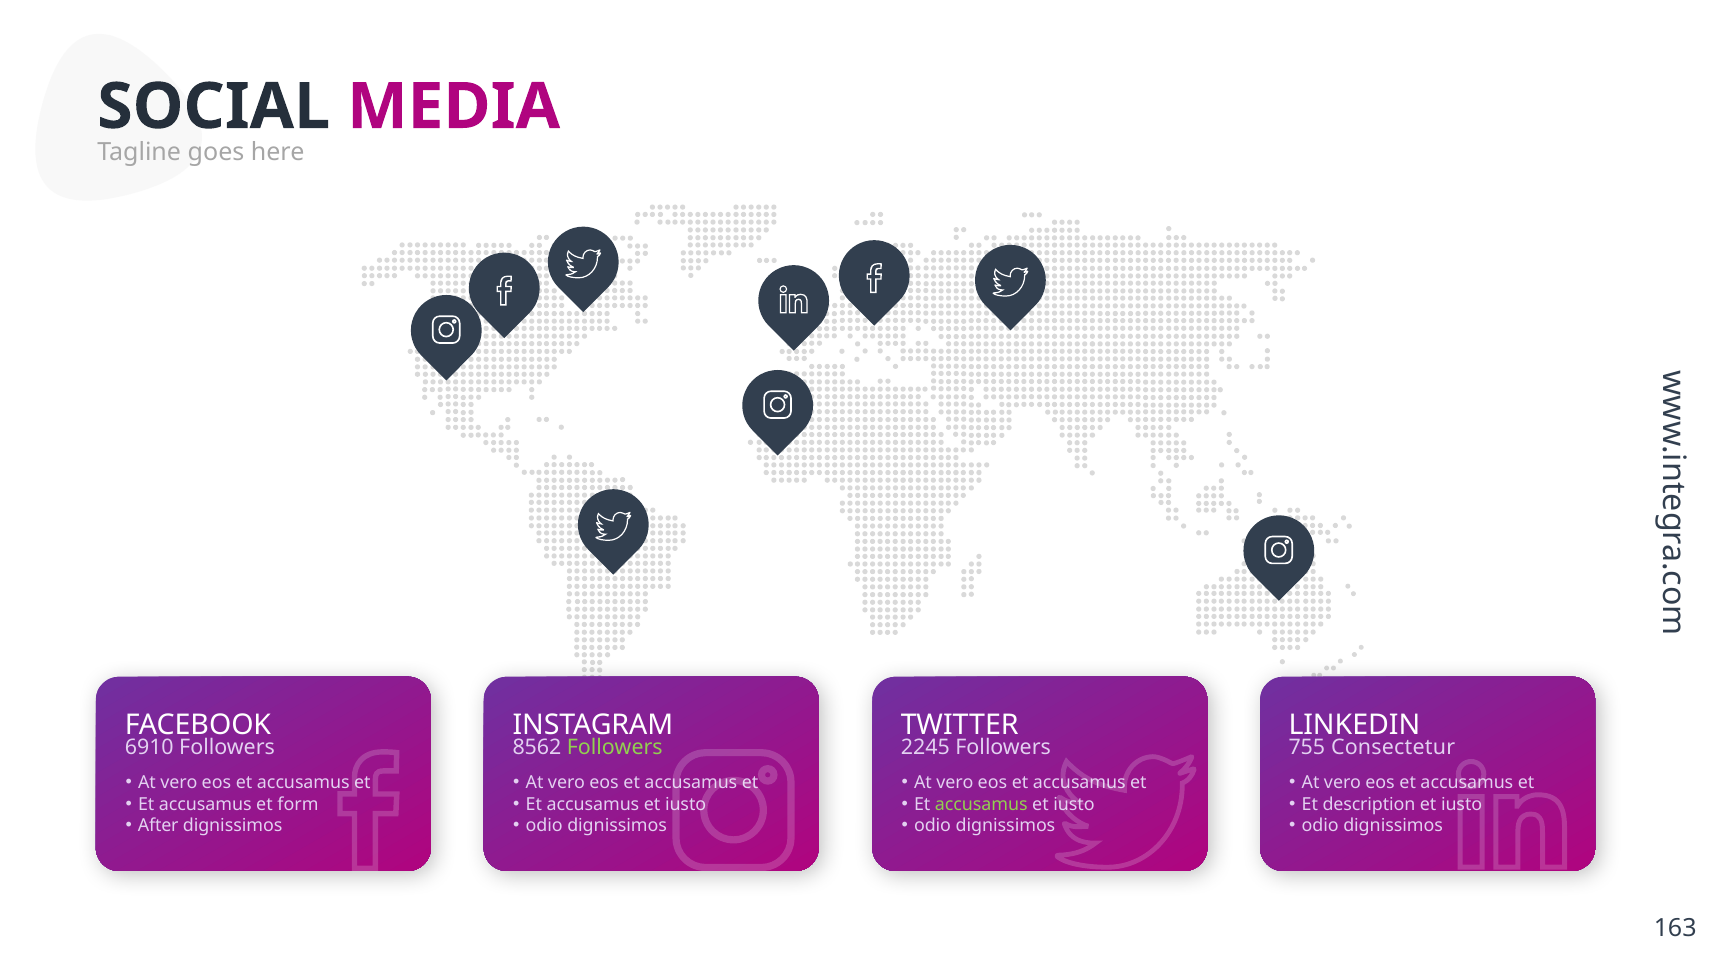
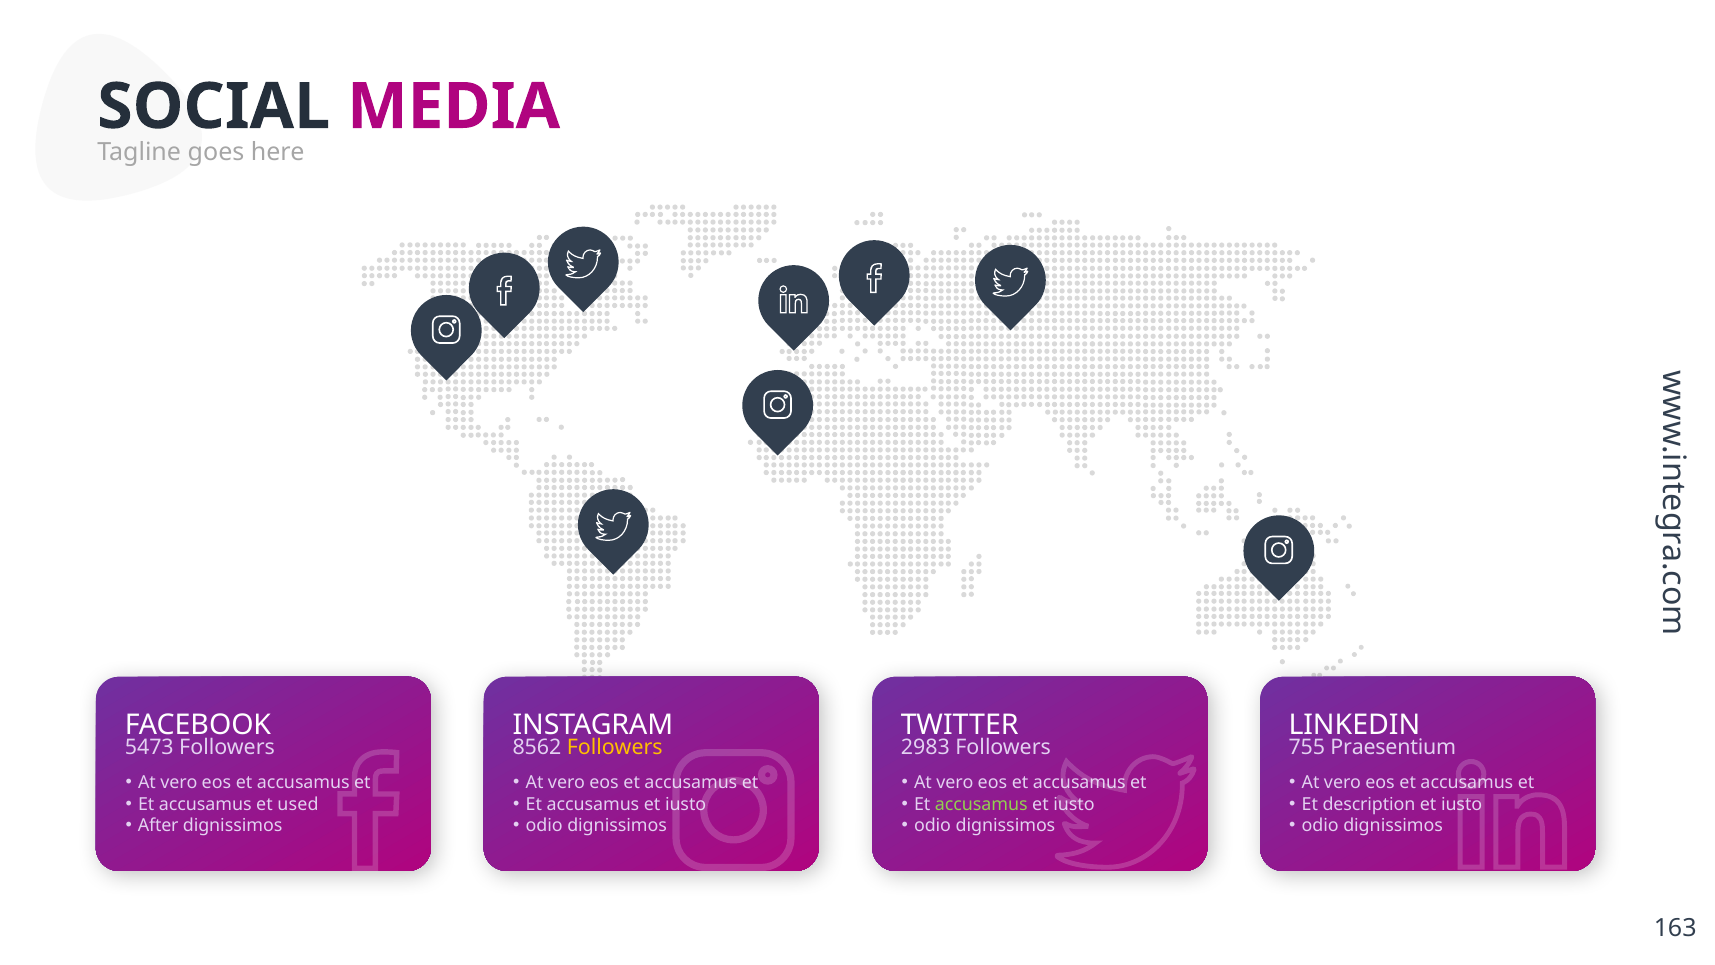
6910: 6910 -> 5473
Followers at (615, 747) colour: light green -> yellow
2245: 2245 -> 2983
Consectetur: Consectetur -> Praesentium
form: form -> used
